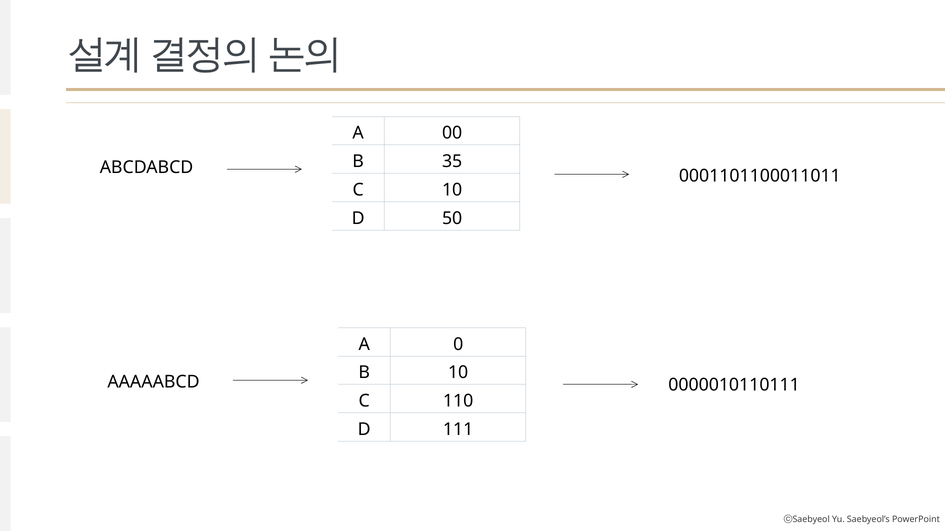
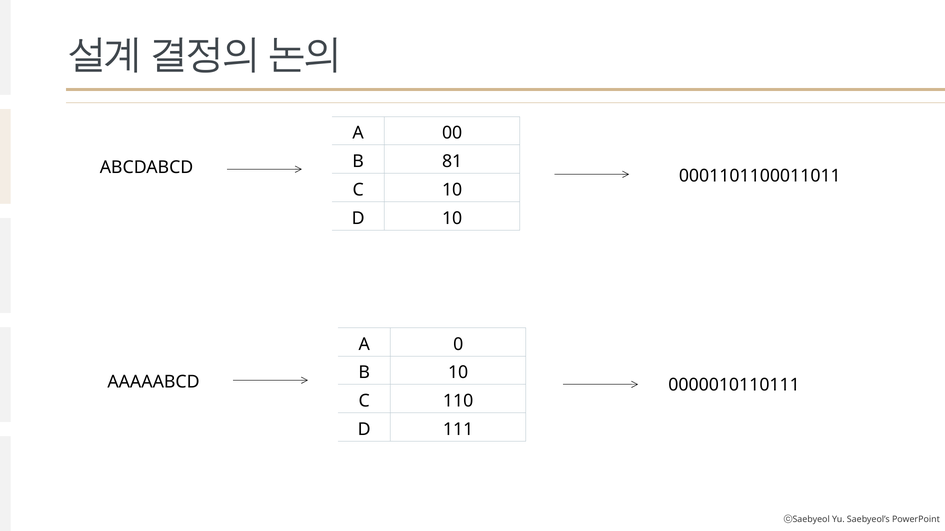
35: 35 -> 81
D 50: 50 -> 10
